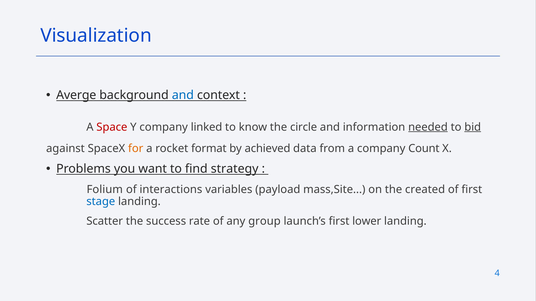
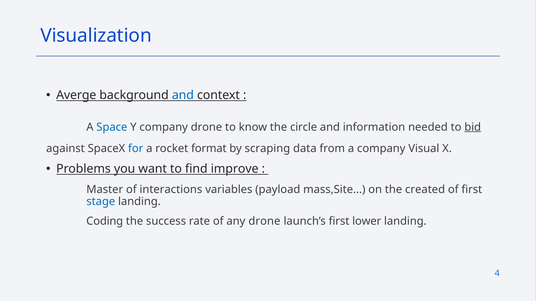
Space colour: red -> blue
company linked: linked -> drone
needed underline: present -> none
for colour: orange -> blue
achieved: achieved -> scraping
Count: Count -> Visual
strategy: strategy -> improve
Folium: Folium -> Master
Scatter: Scatter -> Coding
any group: group -> drone
